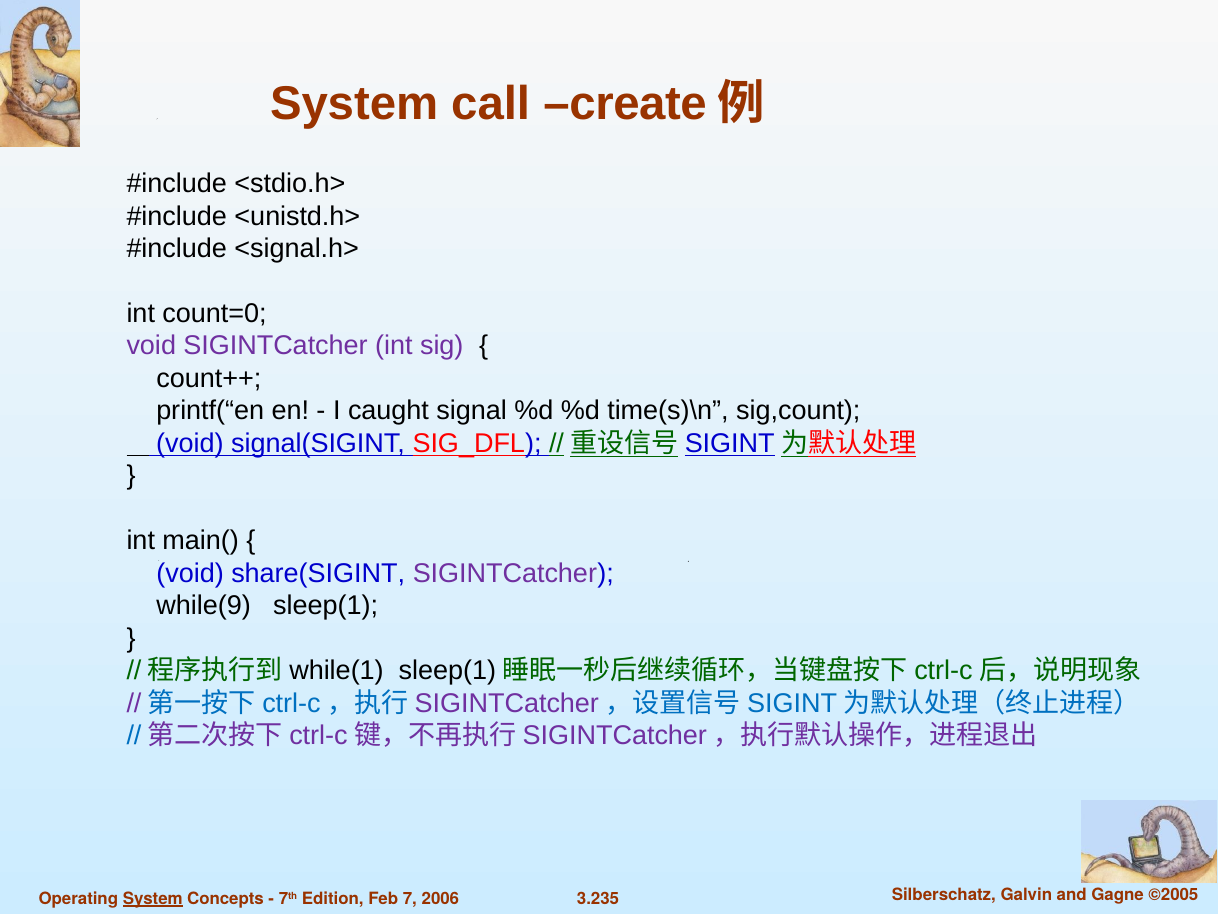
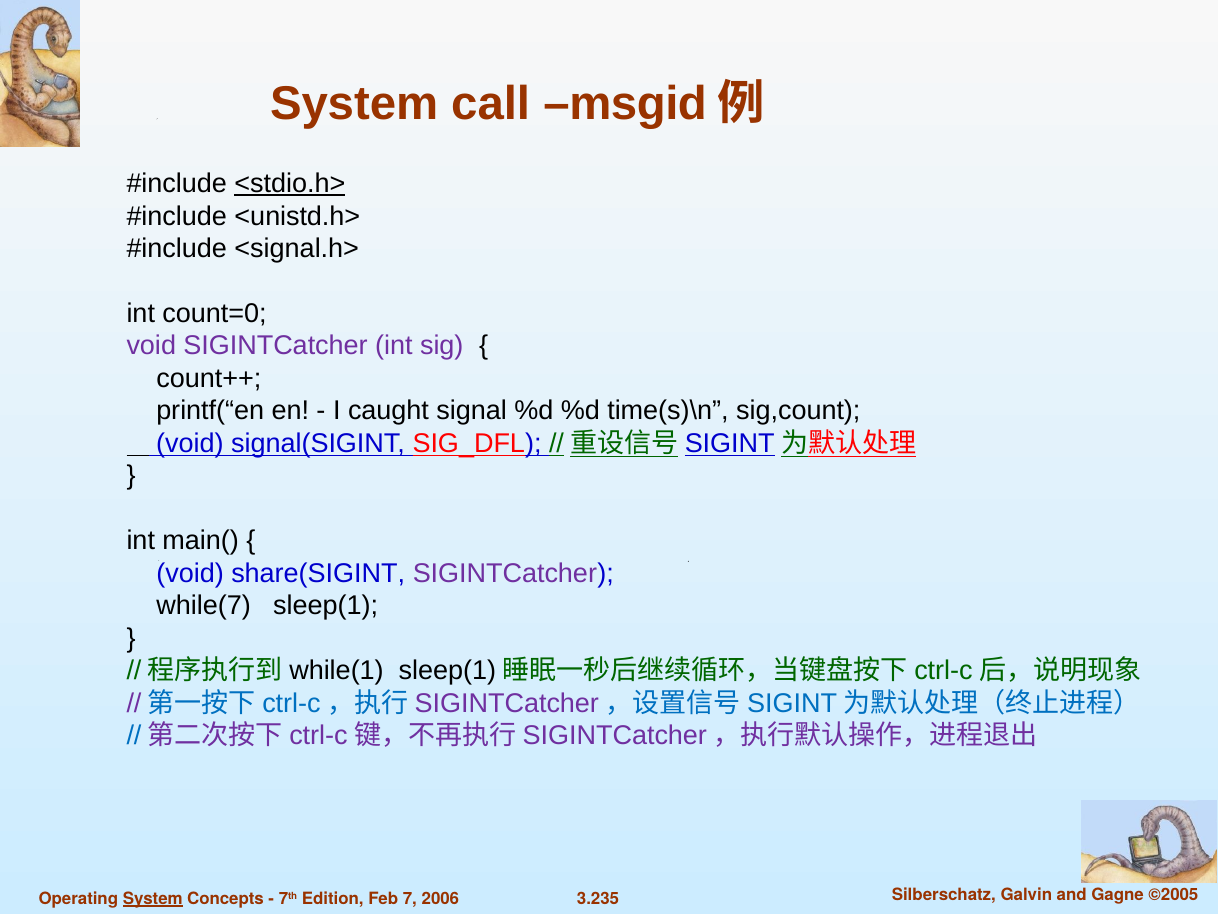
create: create -> msgid
<stdio.h> underline: none -> present
while(9: while(9 -> while(7
